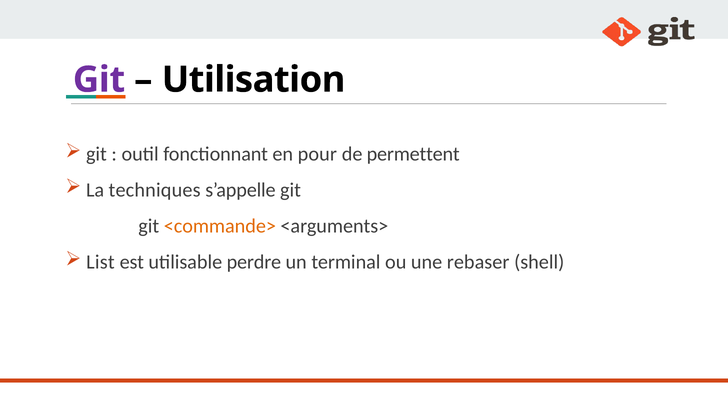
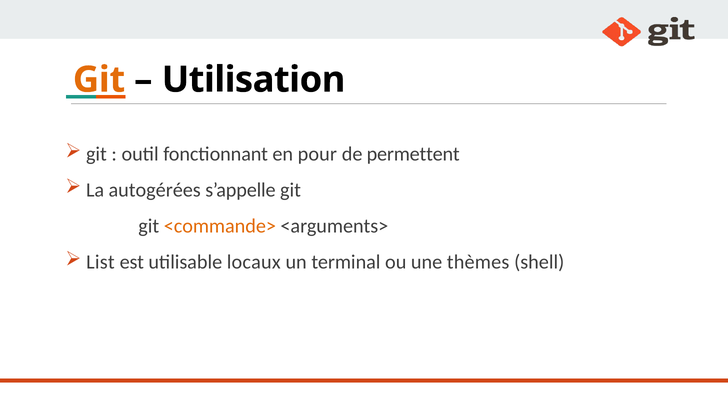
Git at (99, 80) colour: purple -> orange
techniques: techniques -> autogérées
perdre: perdre -> locaux
rebaser: rebaser -> thèmes
